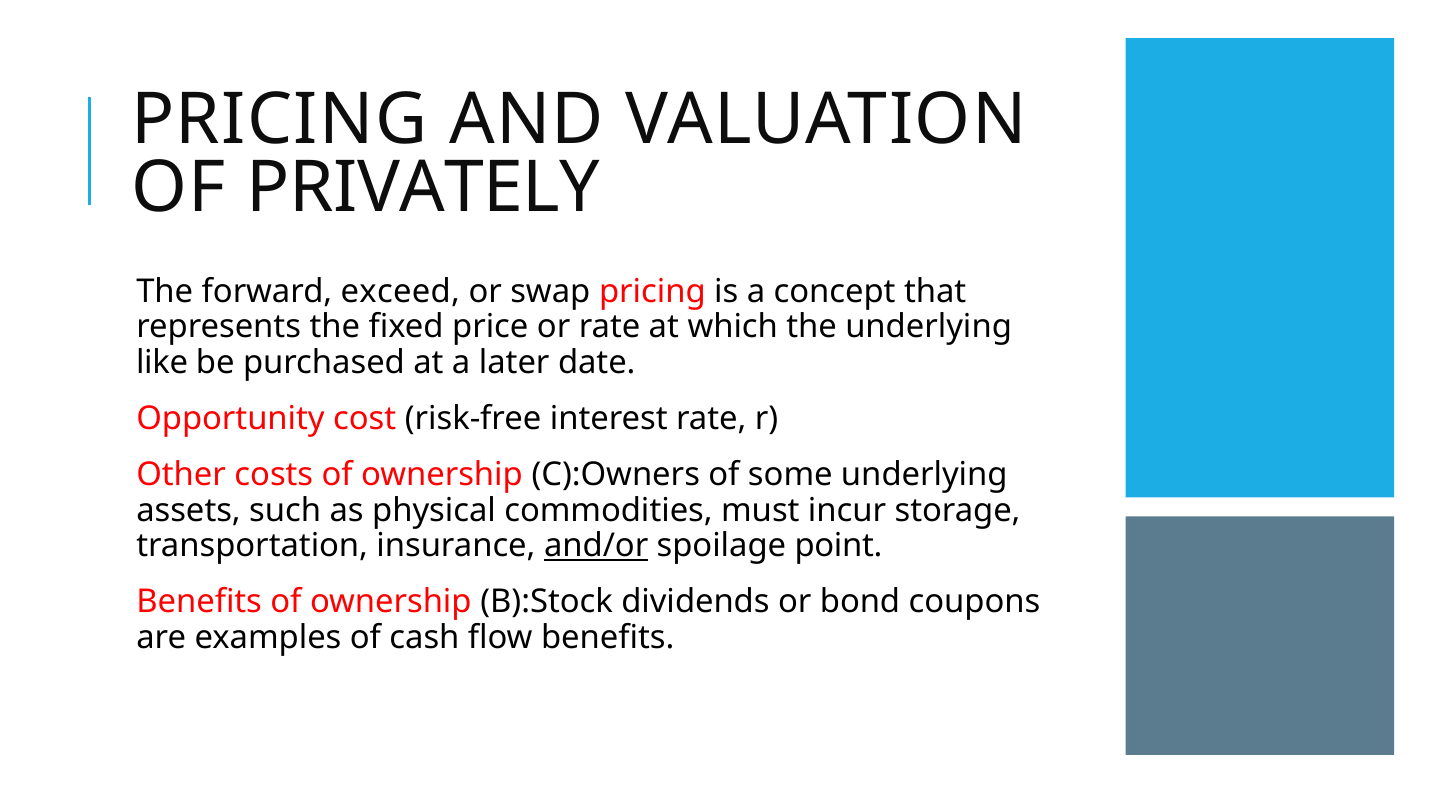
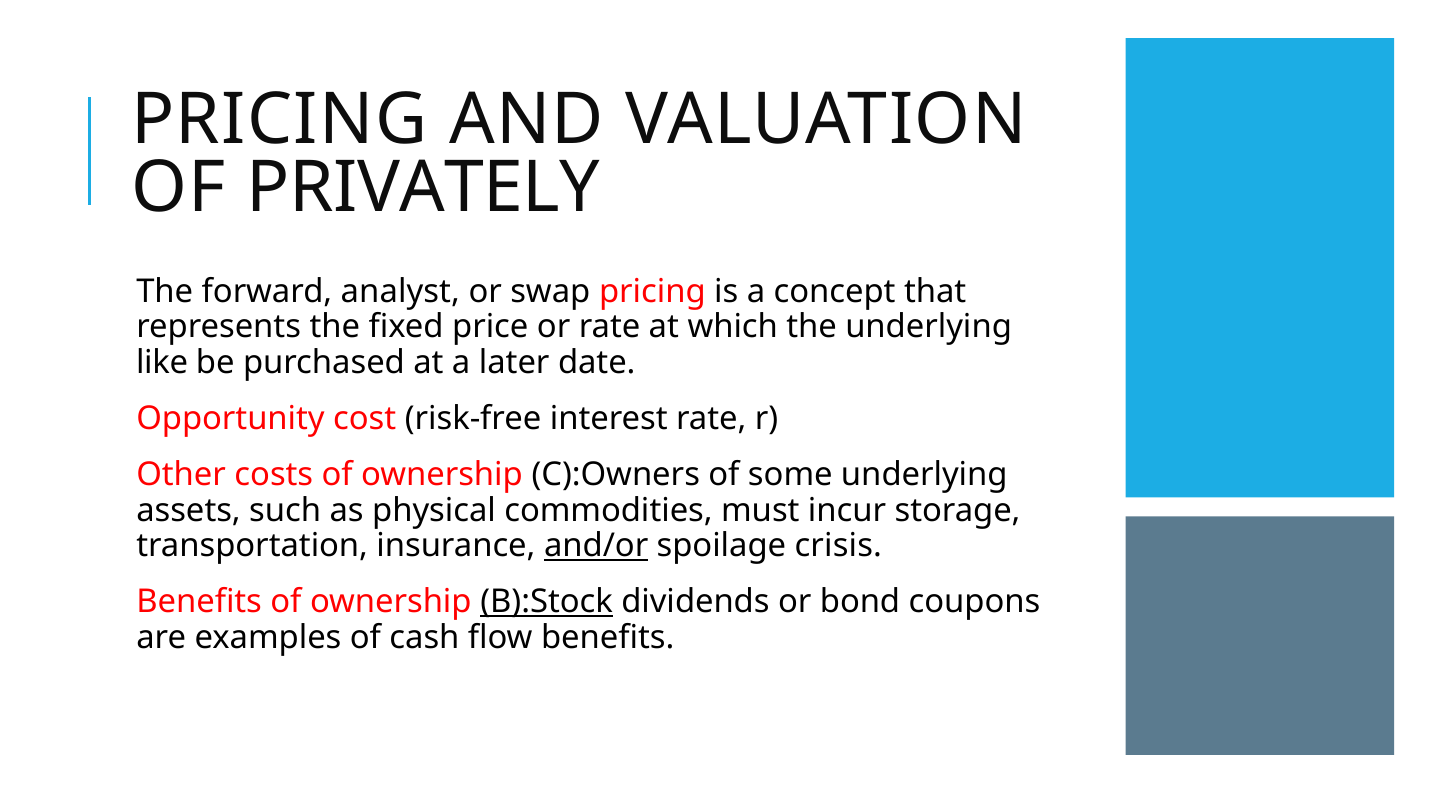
exceed: exceed -> analyst
point: point -> crisis
B):Stock underline: none -> present
